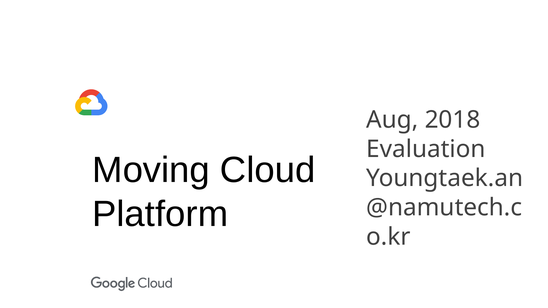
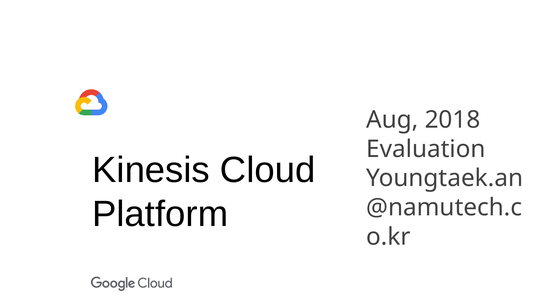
Moving: Moving -> Kinesis
